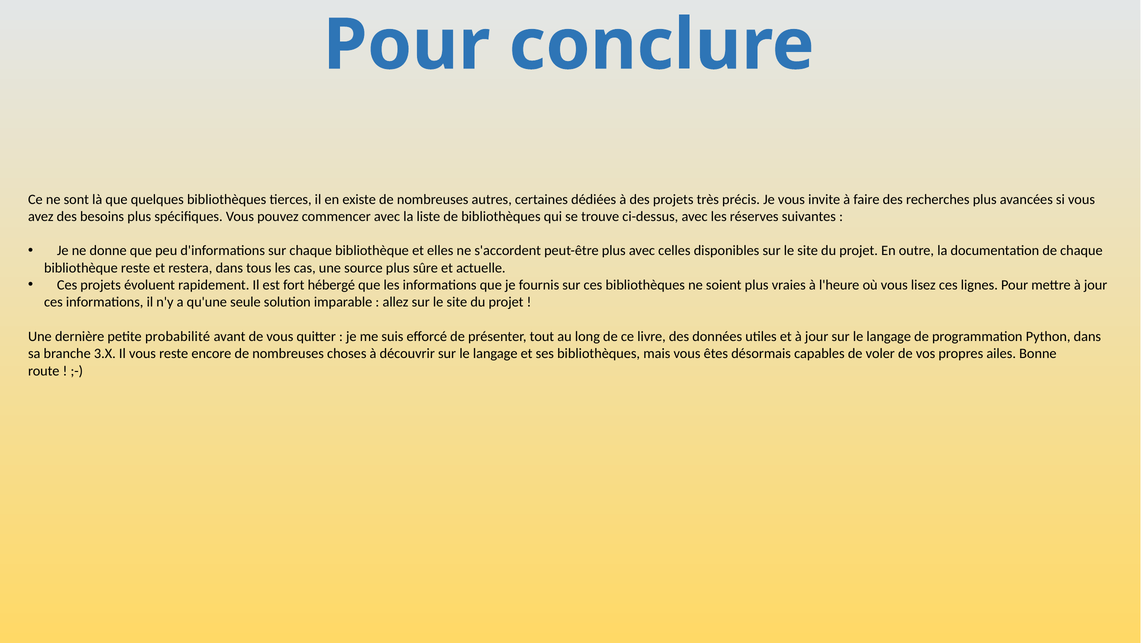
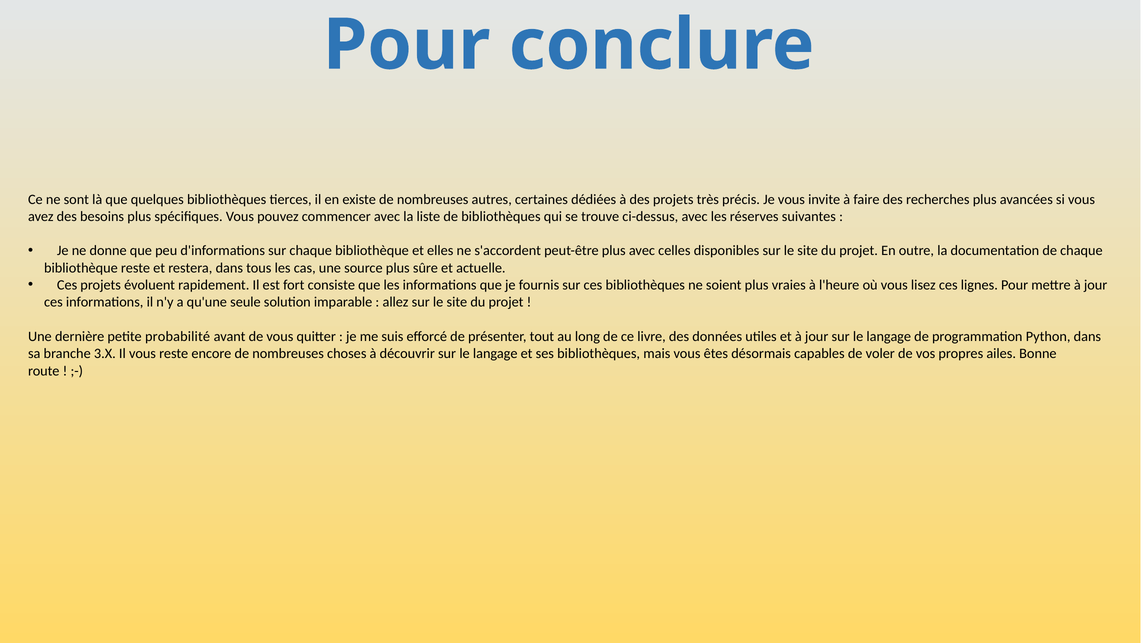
hébergé: hébergé -> consiste
